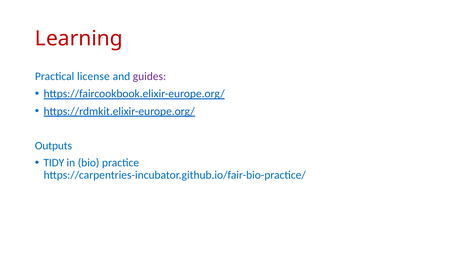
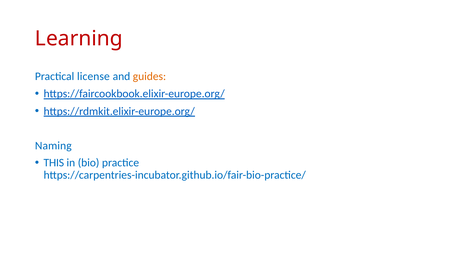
guides colour: purple -> orange
Outputs: Outputs -> Naming
TIDY: TIDY -> THIS
